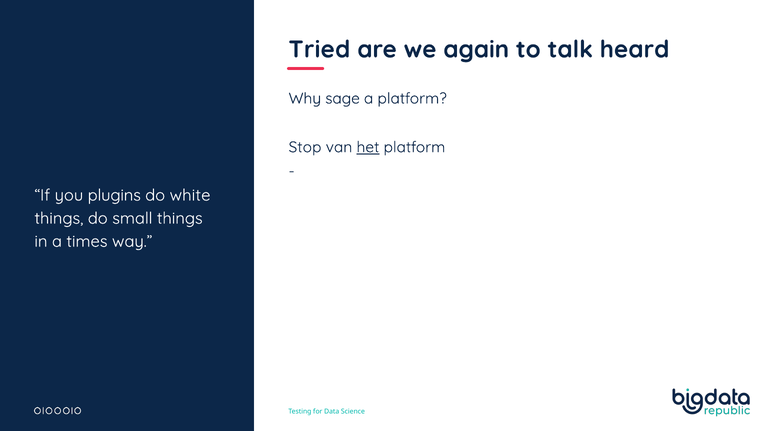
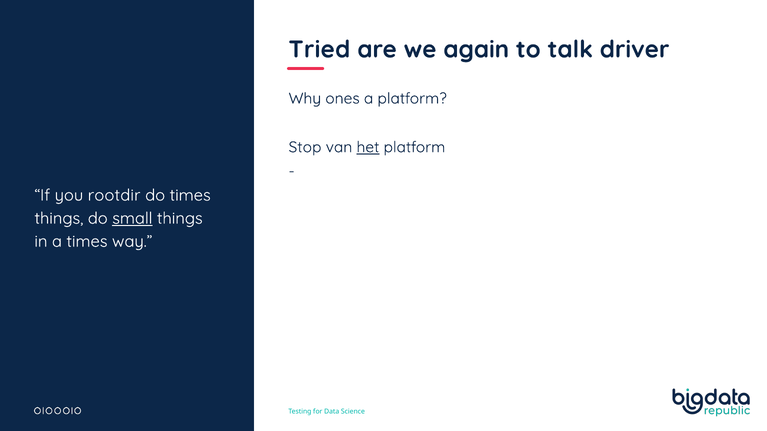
heard: heard -> driver
sage: sage -> ones
plugins: plugins -> rootdir
do white: white -> times
small underline: none -> present
